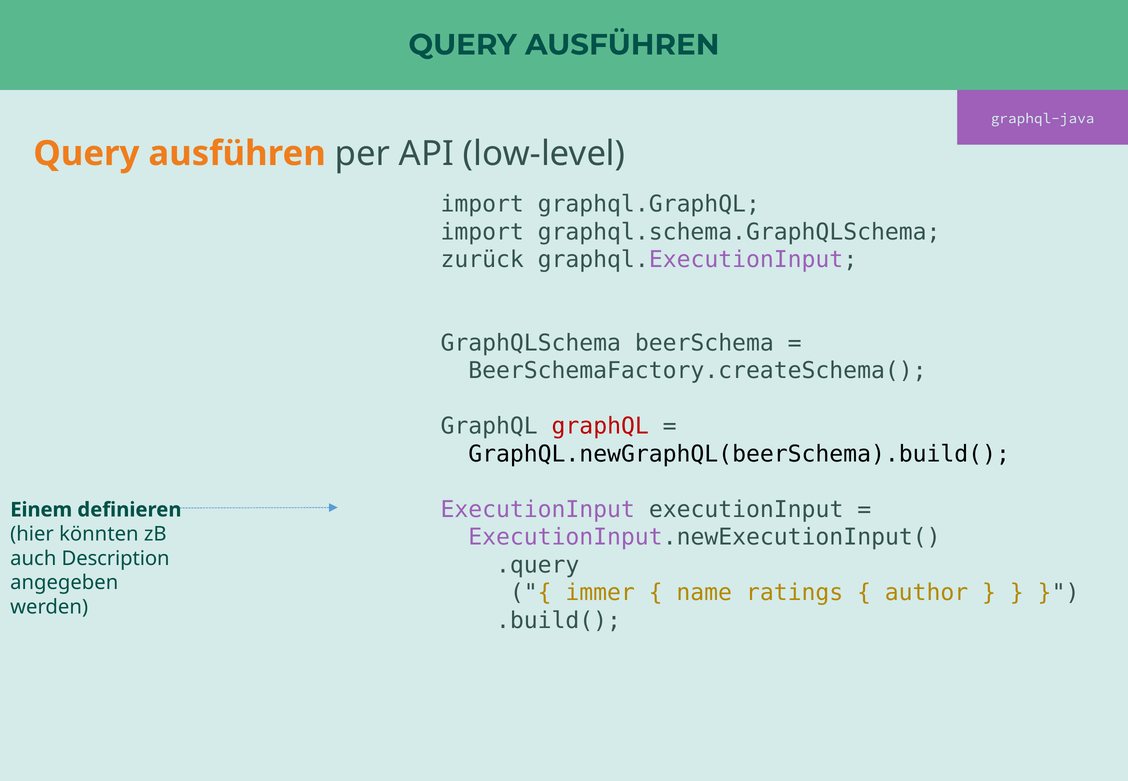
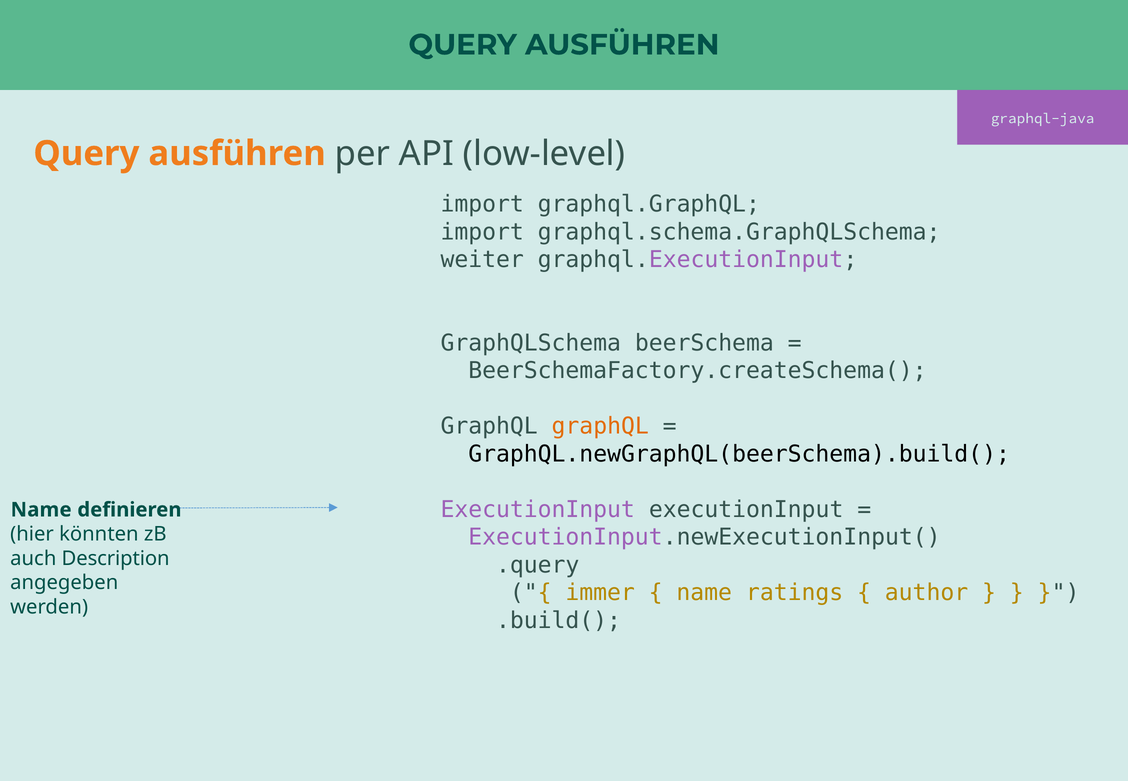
zurück: zurück -> weiter
graphQL at (600, 426) colour: red -> orange
Einem at (41, 510): Einem -> Name
